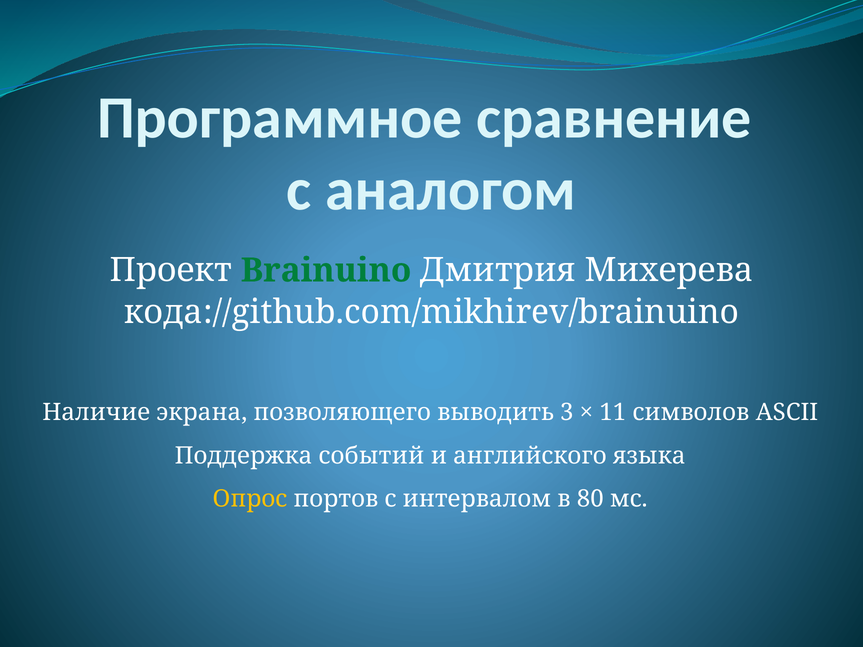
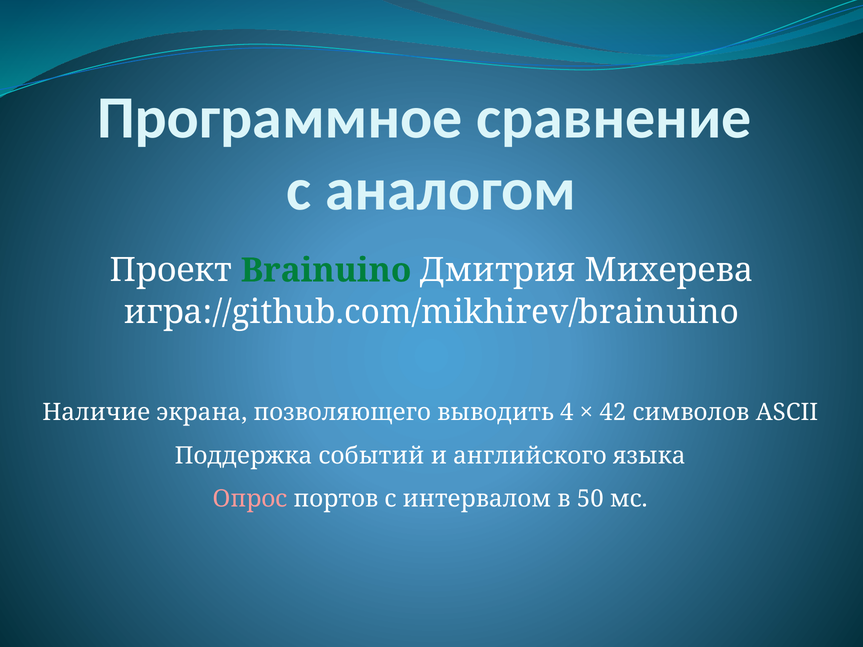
кода://github.com/mikhirev/brainuino: кода://github.com/mikhirev/brainuino -> игра://github.com/mikhirev/brainuino
3: 3 -> 4
11: 11 -> 42
Опрос colour: yellow -> pink
80: 80 -> 50
